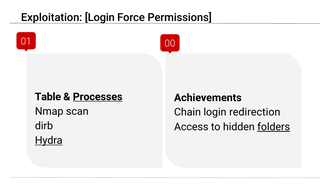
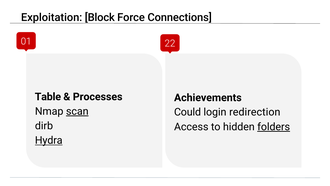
Exploitation Login: Login -> Block
Permissions: Permissions -> Connections
00: 00 -> 22
Processes underline: present -> none
scan underline: none -> present
Chain: Chain -> Could
